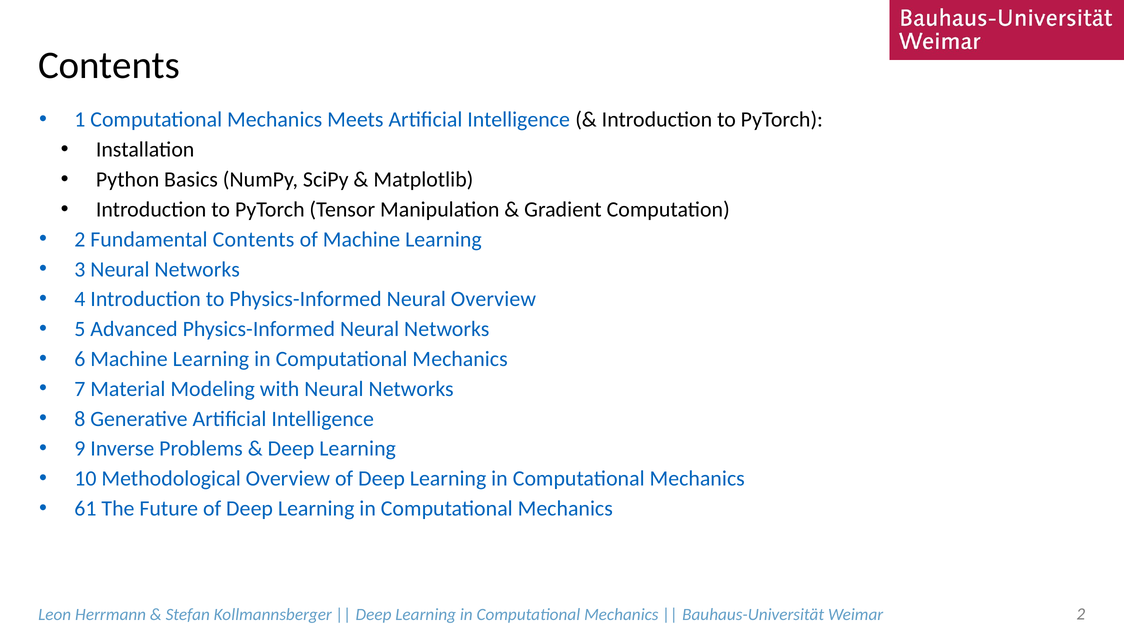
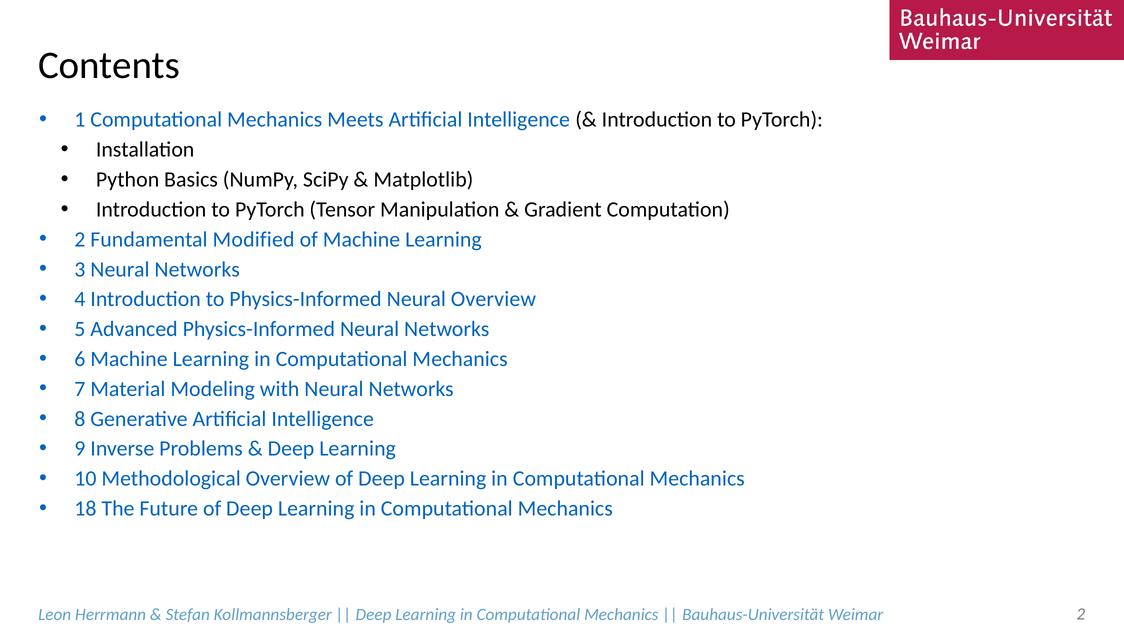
Fundamental Contents: Contents -> Modified
61: 61 -> 18
